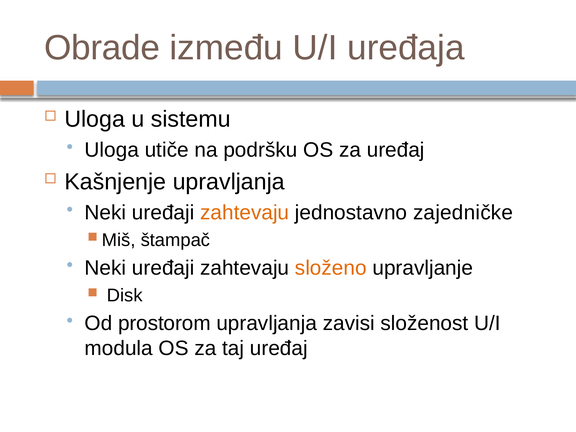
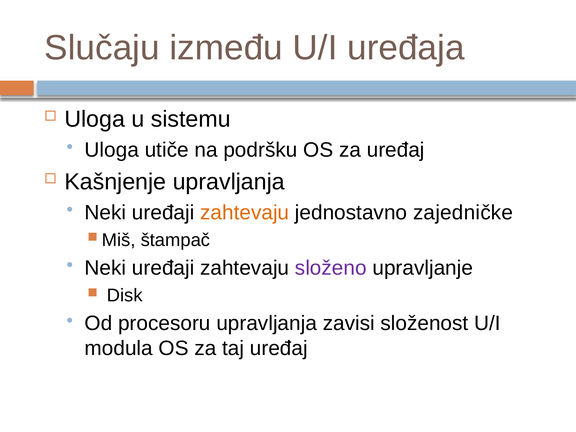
Obrade: Obrade -> Slučaju
složeno colour: orange -> purple
prostorom: prostorom -> procesoru
